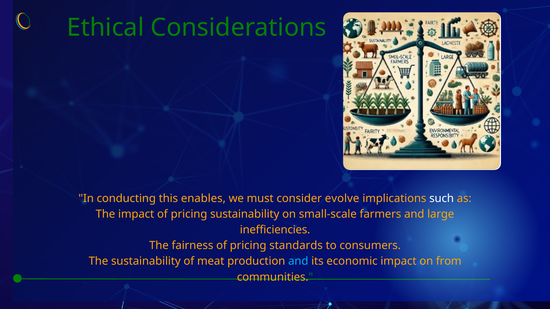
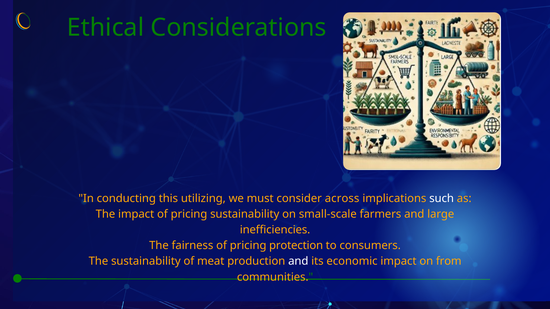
enables: enables -> utilizing
evolve: evolve -> across
standards: standards -> protection
and at (298, 262) colour: light blue -> white
